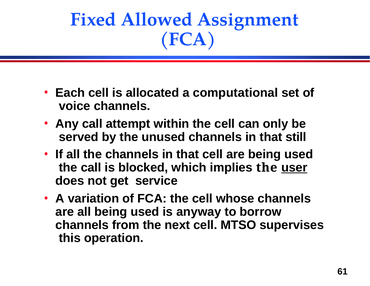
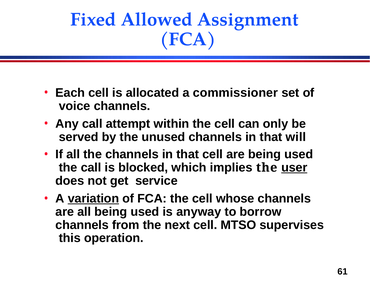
computational: computational -> commissioner
still: still -> will
variation underline: none -> present
